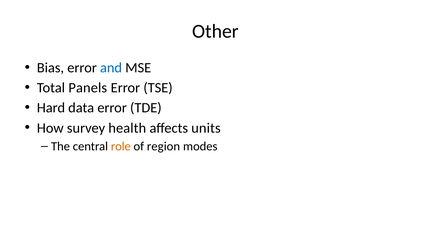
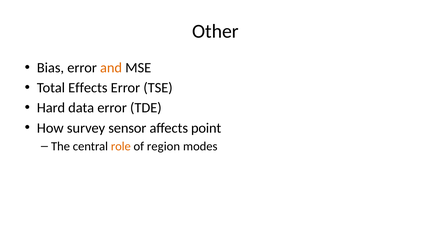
and colour: blue -> orange
Panels: Panels -> Effects
health: health -> sensor
units: units -> point
